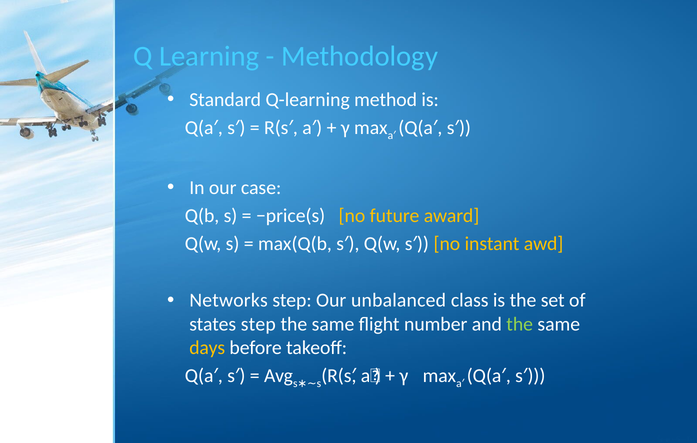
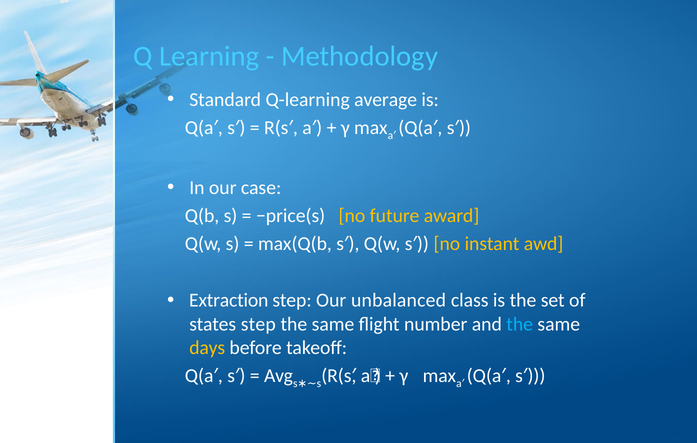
method: method -> average
Networks: Networks -> Extraction
the at (520, 324) colour: light green -> light blue
